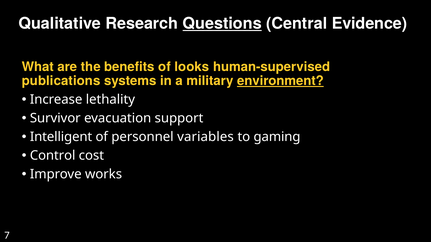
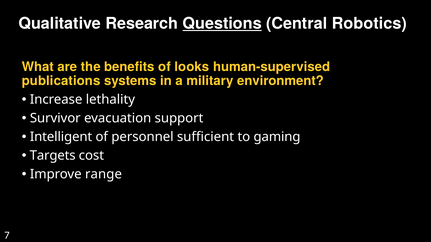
Evidence: Evidence -> Robotics
environment underline: present -> none
variables: variables -> sufficient
Control: Control -> Targets
works: works -> range
